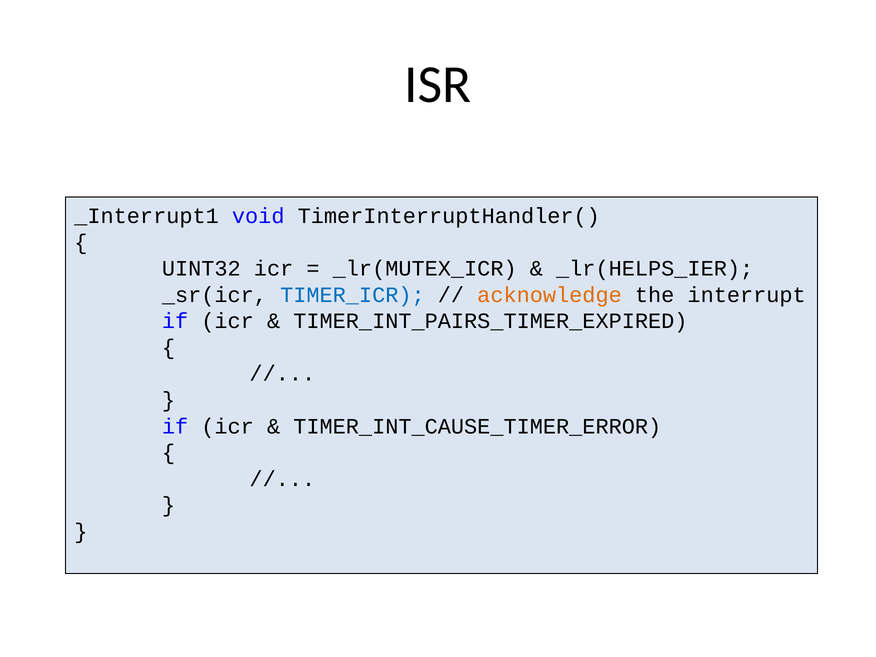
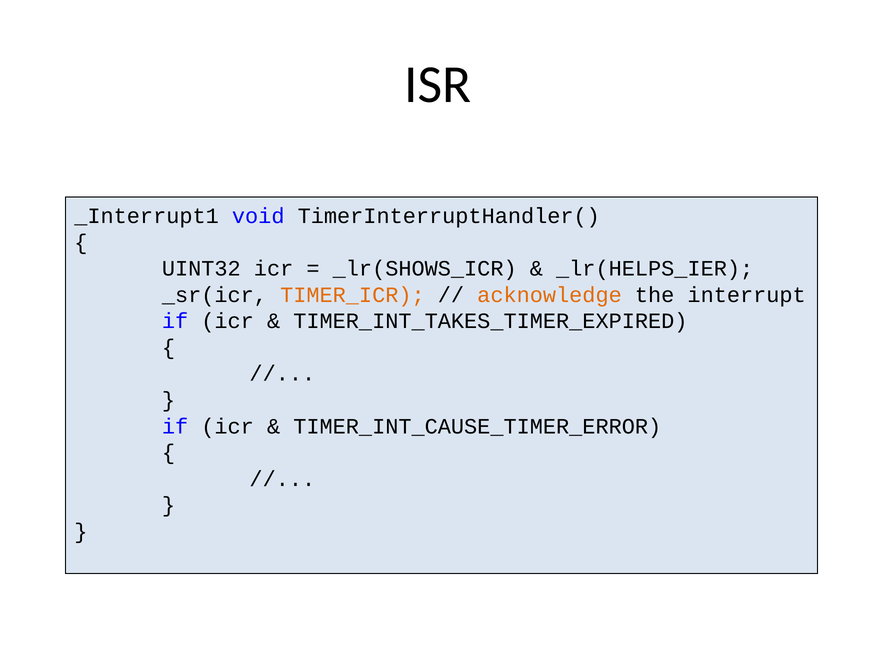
_lr(MUTEX_ICR: _lr(MUTEX_ICR -> _lr(SHOWS_ICR
TIMER_ICR colour: blue -> orange
TIMER_INT_PAIRS_TIMER_EXPIRED: TIMER_INT_PAIRS_TIMER_EXPIRED -> TIMER_INT_TAKES_TIMER_EXPIRED
